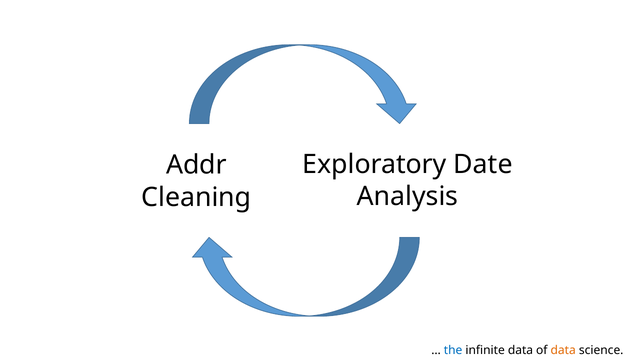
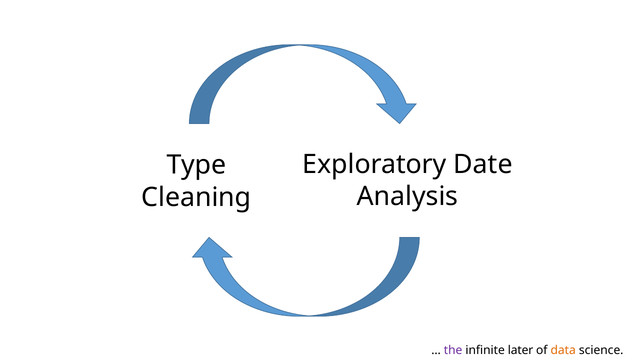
Addr: Addr -> Type
the colour: blue -> purple
infinite data: data -> later
